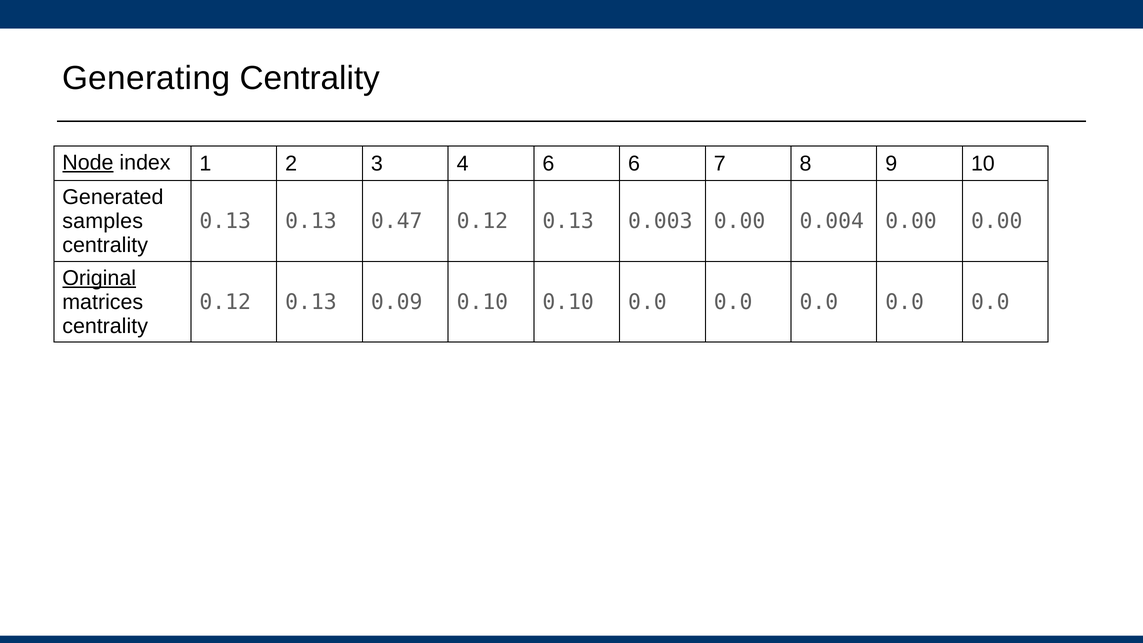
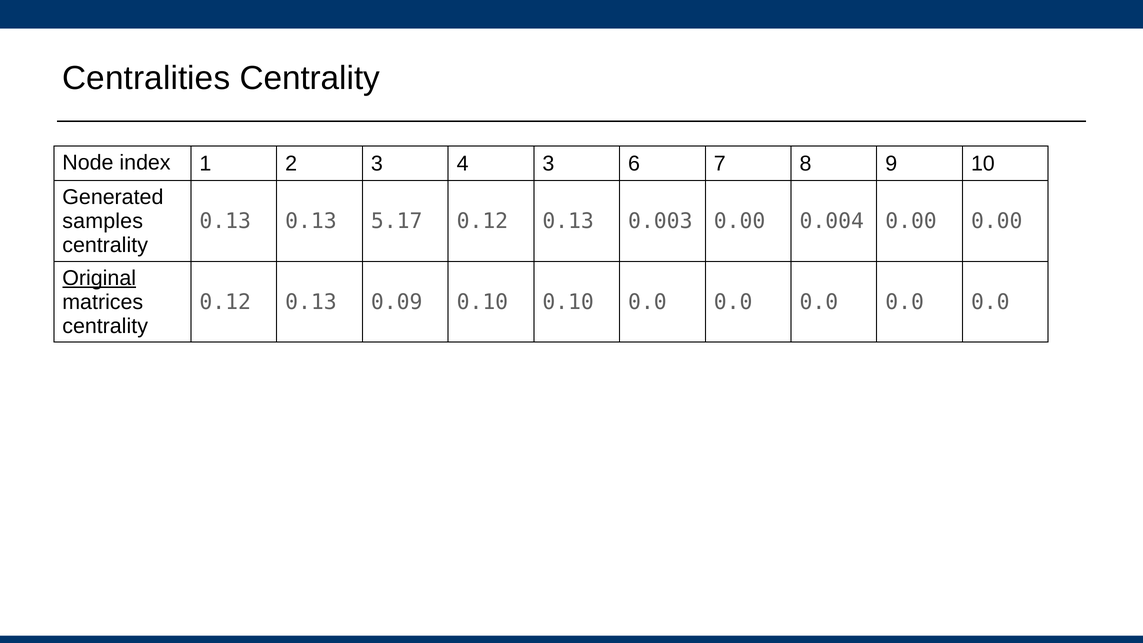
Generating: Generating -> Centralities
Node underline: present -> none
4 6: 6 -> 3
0.47: 0.47 -> 5.17
